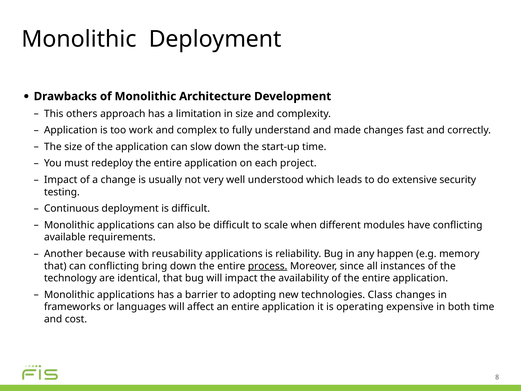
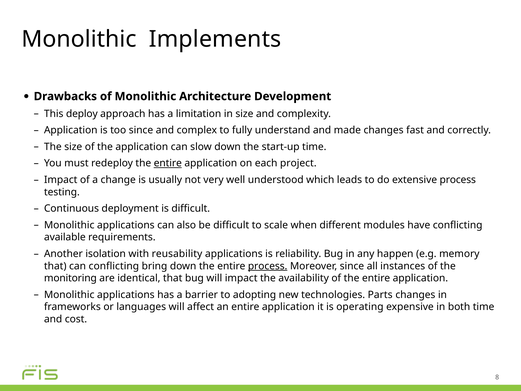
Monolithic Deployment: Deployment -> Implements
others: others -> deploy
too work: work -> since
entire at (168, 163) underline: none -> present
extensive security: security -> process
because: because -> isolation
technology: technology -> monitoring
Class: Class -> Parts
